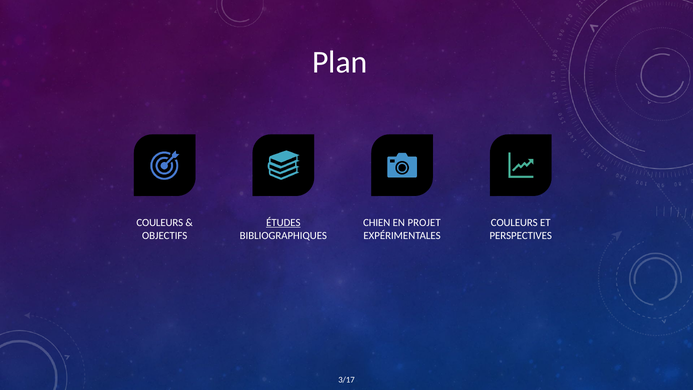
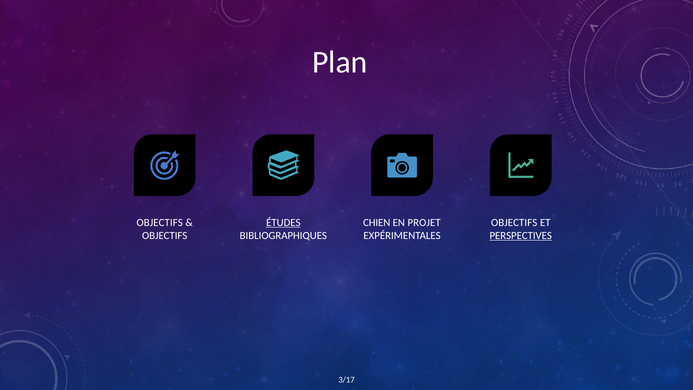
COULEURS at (160, 222): COULEURS -> OBJECTIFS
COULEURS at (514, 222): COULEURS -> OBJECTIFS
PERSPECTIVES underline: none -> present
